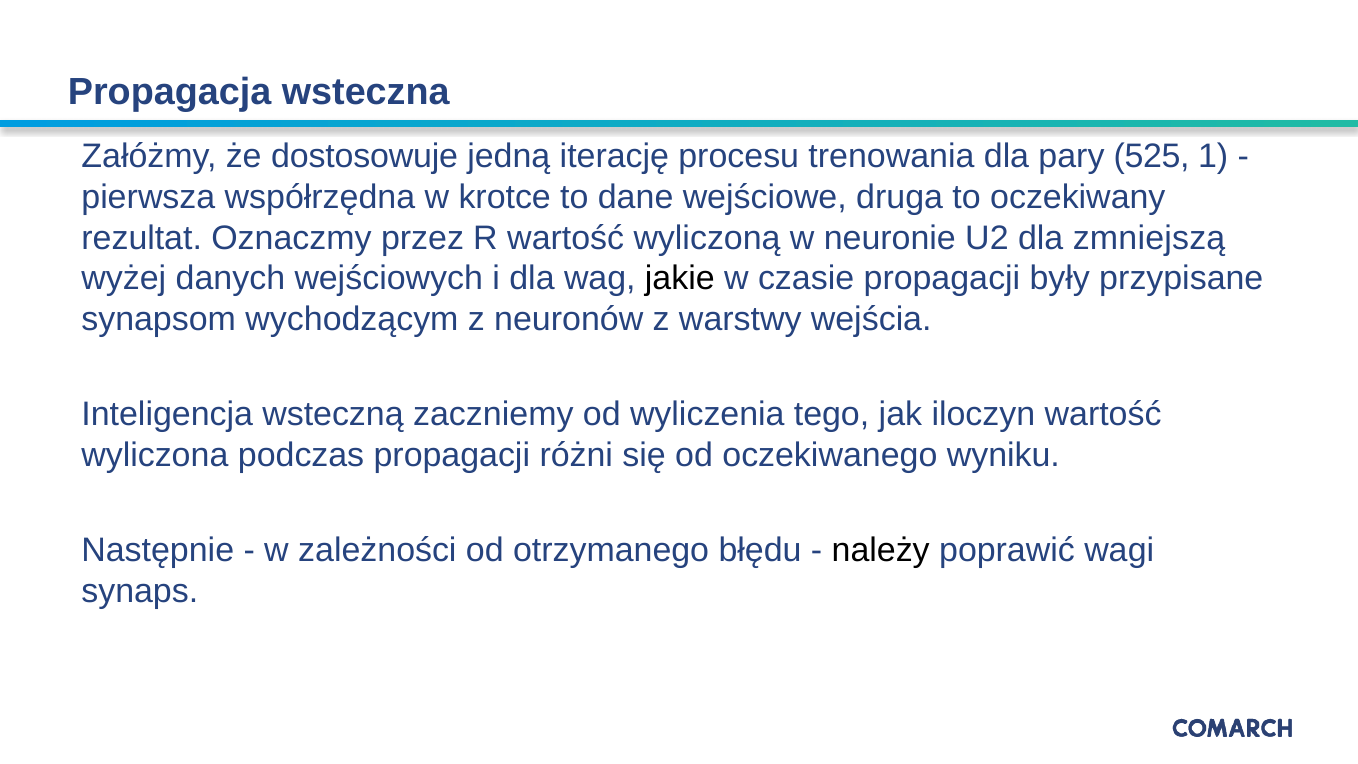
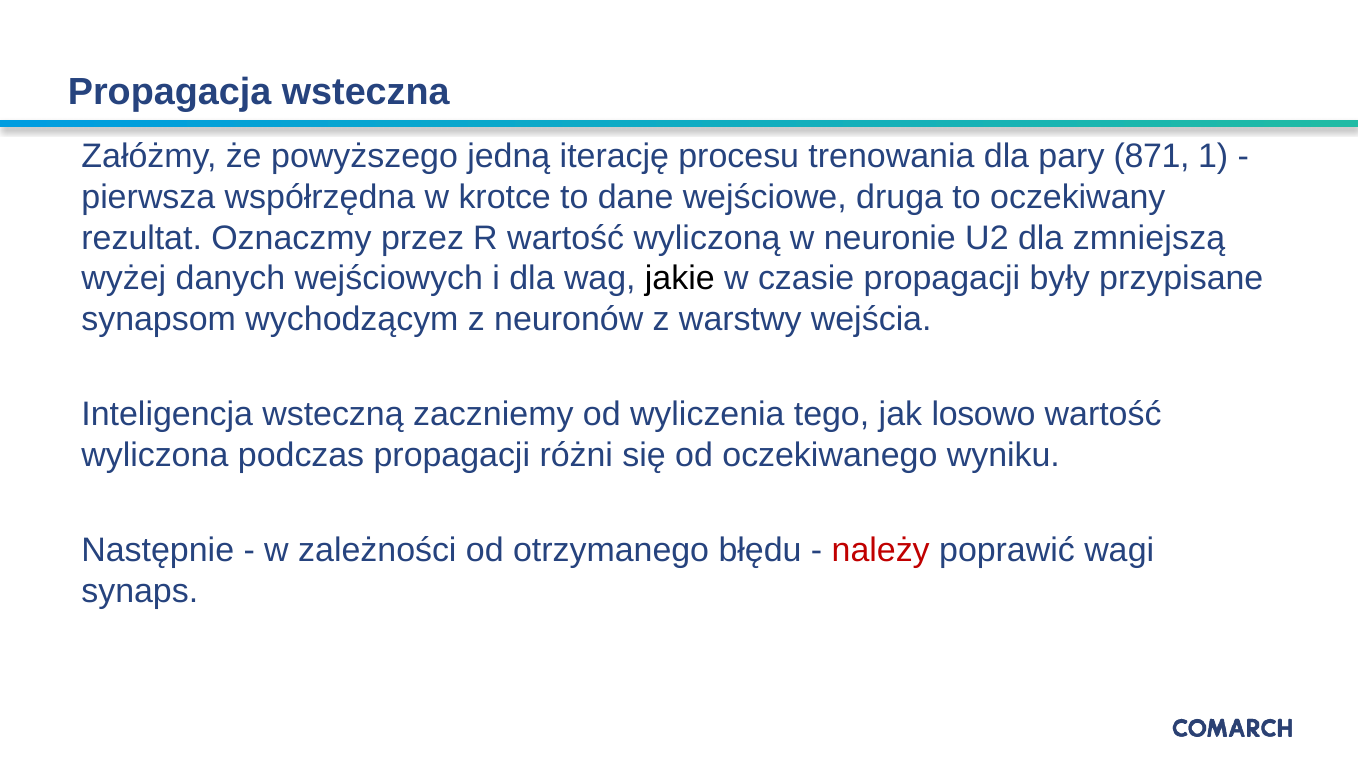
dostosowuje: dostosowuje -> powyższego
525: 525 -> 871
iloczyn: iloczyn -> losowo
należy colour: black -> red
